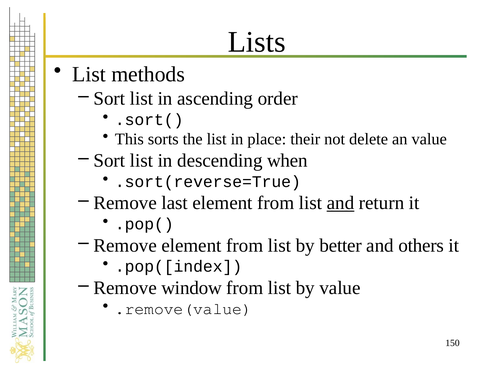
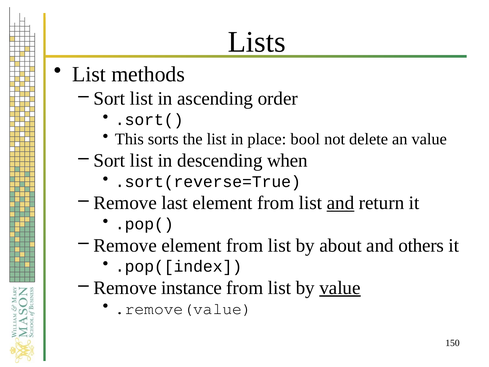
their: their -> bool
better: better -> about
window: window -> instance
value at (340, 288) underline: none -> present
